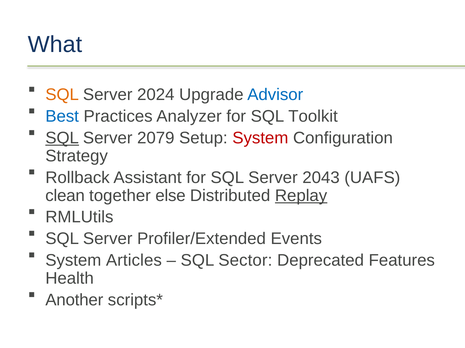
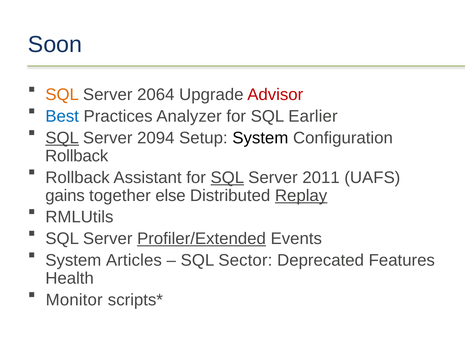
What: What -> Soon
2024: 2024 -> 2064
Advisor colour: blue -> red
Toolkit: Toolkit -> Earlier
2079: 2079 -> 2094
System at (260, 138) colour: red -> black
Strategy at (77, 156): Strategy -> Rollback
SQL at (227, 178) underline: none -> present
2043: 2043 -> 2011
clean: clean -> gains
Profiler/Extended underline: none -> present
Another: Another -> Monitor
